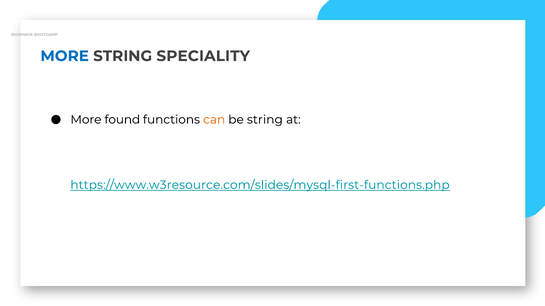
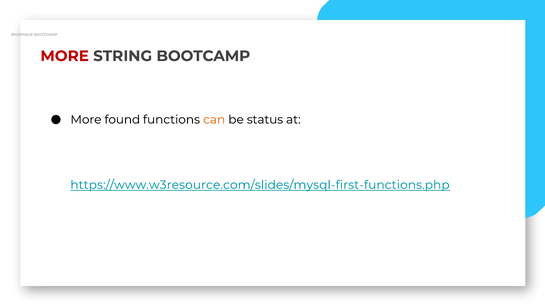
MORE at (65, 56) colour: blue -> red
STRING SPECIALITY: SPECIALITY -> BOOTCAMP
be string: string -> status
